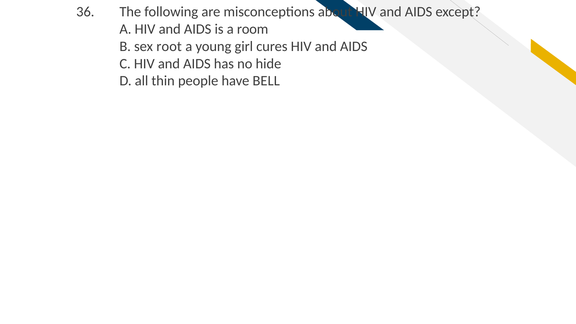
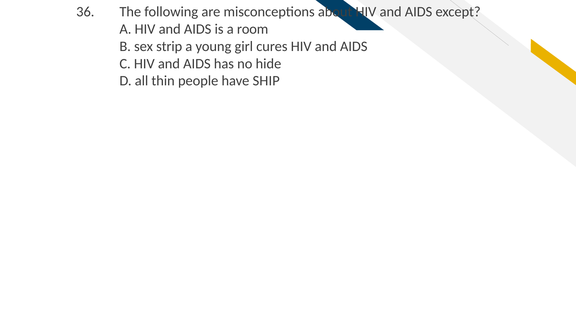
root: root -> strip
BELL: BELL -> SHIP
